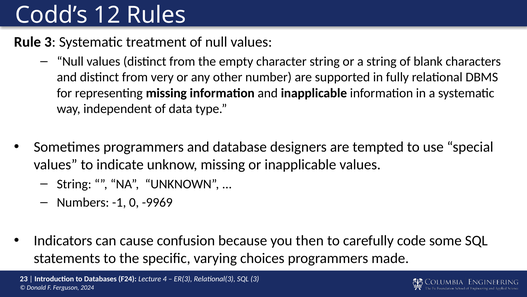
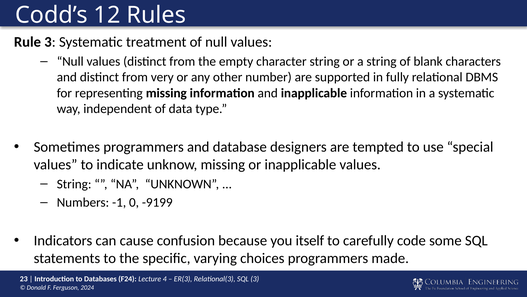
-9969: -9969 -> -9199
then: then -> itself
